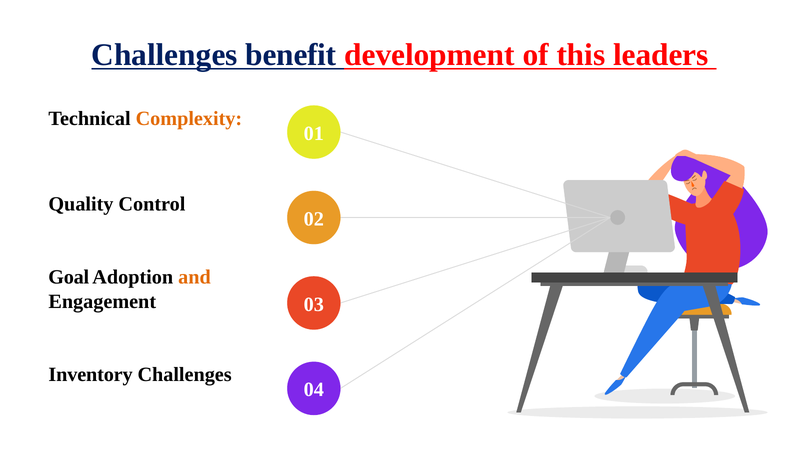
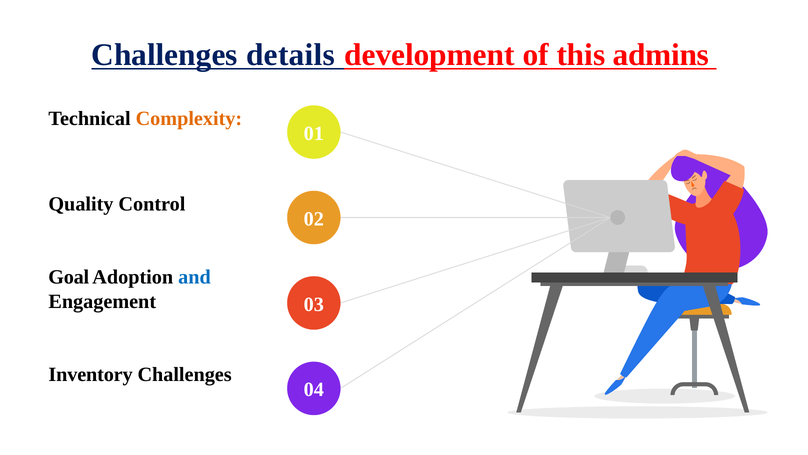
benefit: benefit -> details
leaders: leaders -> admins
and colour: orange -> blue
